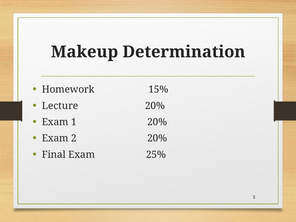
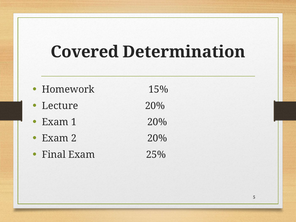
Makeup: Makeup -> Covered
